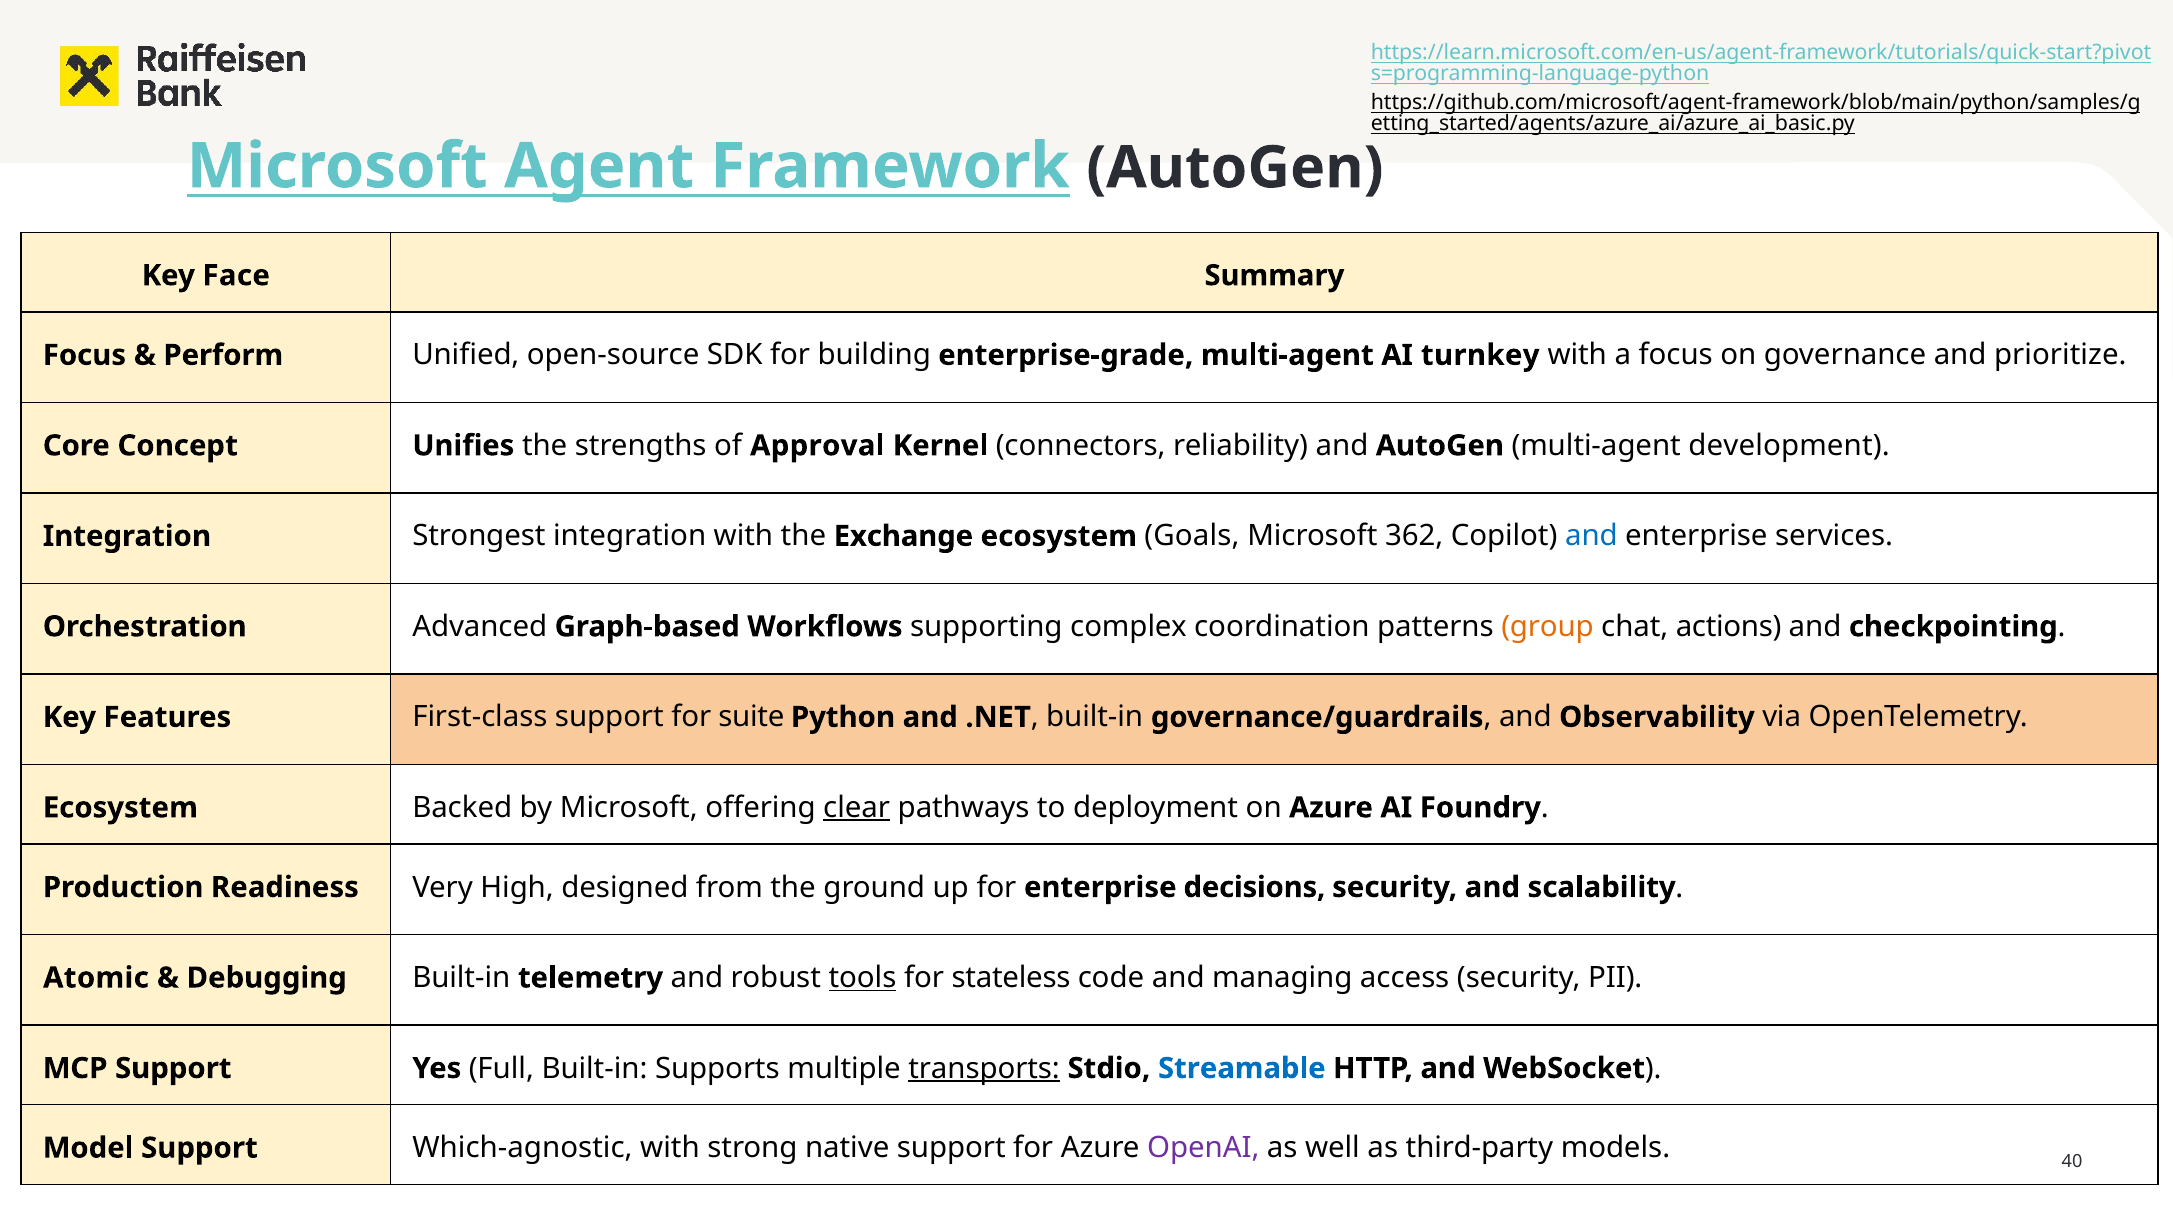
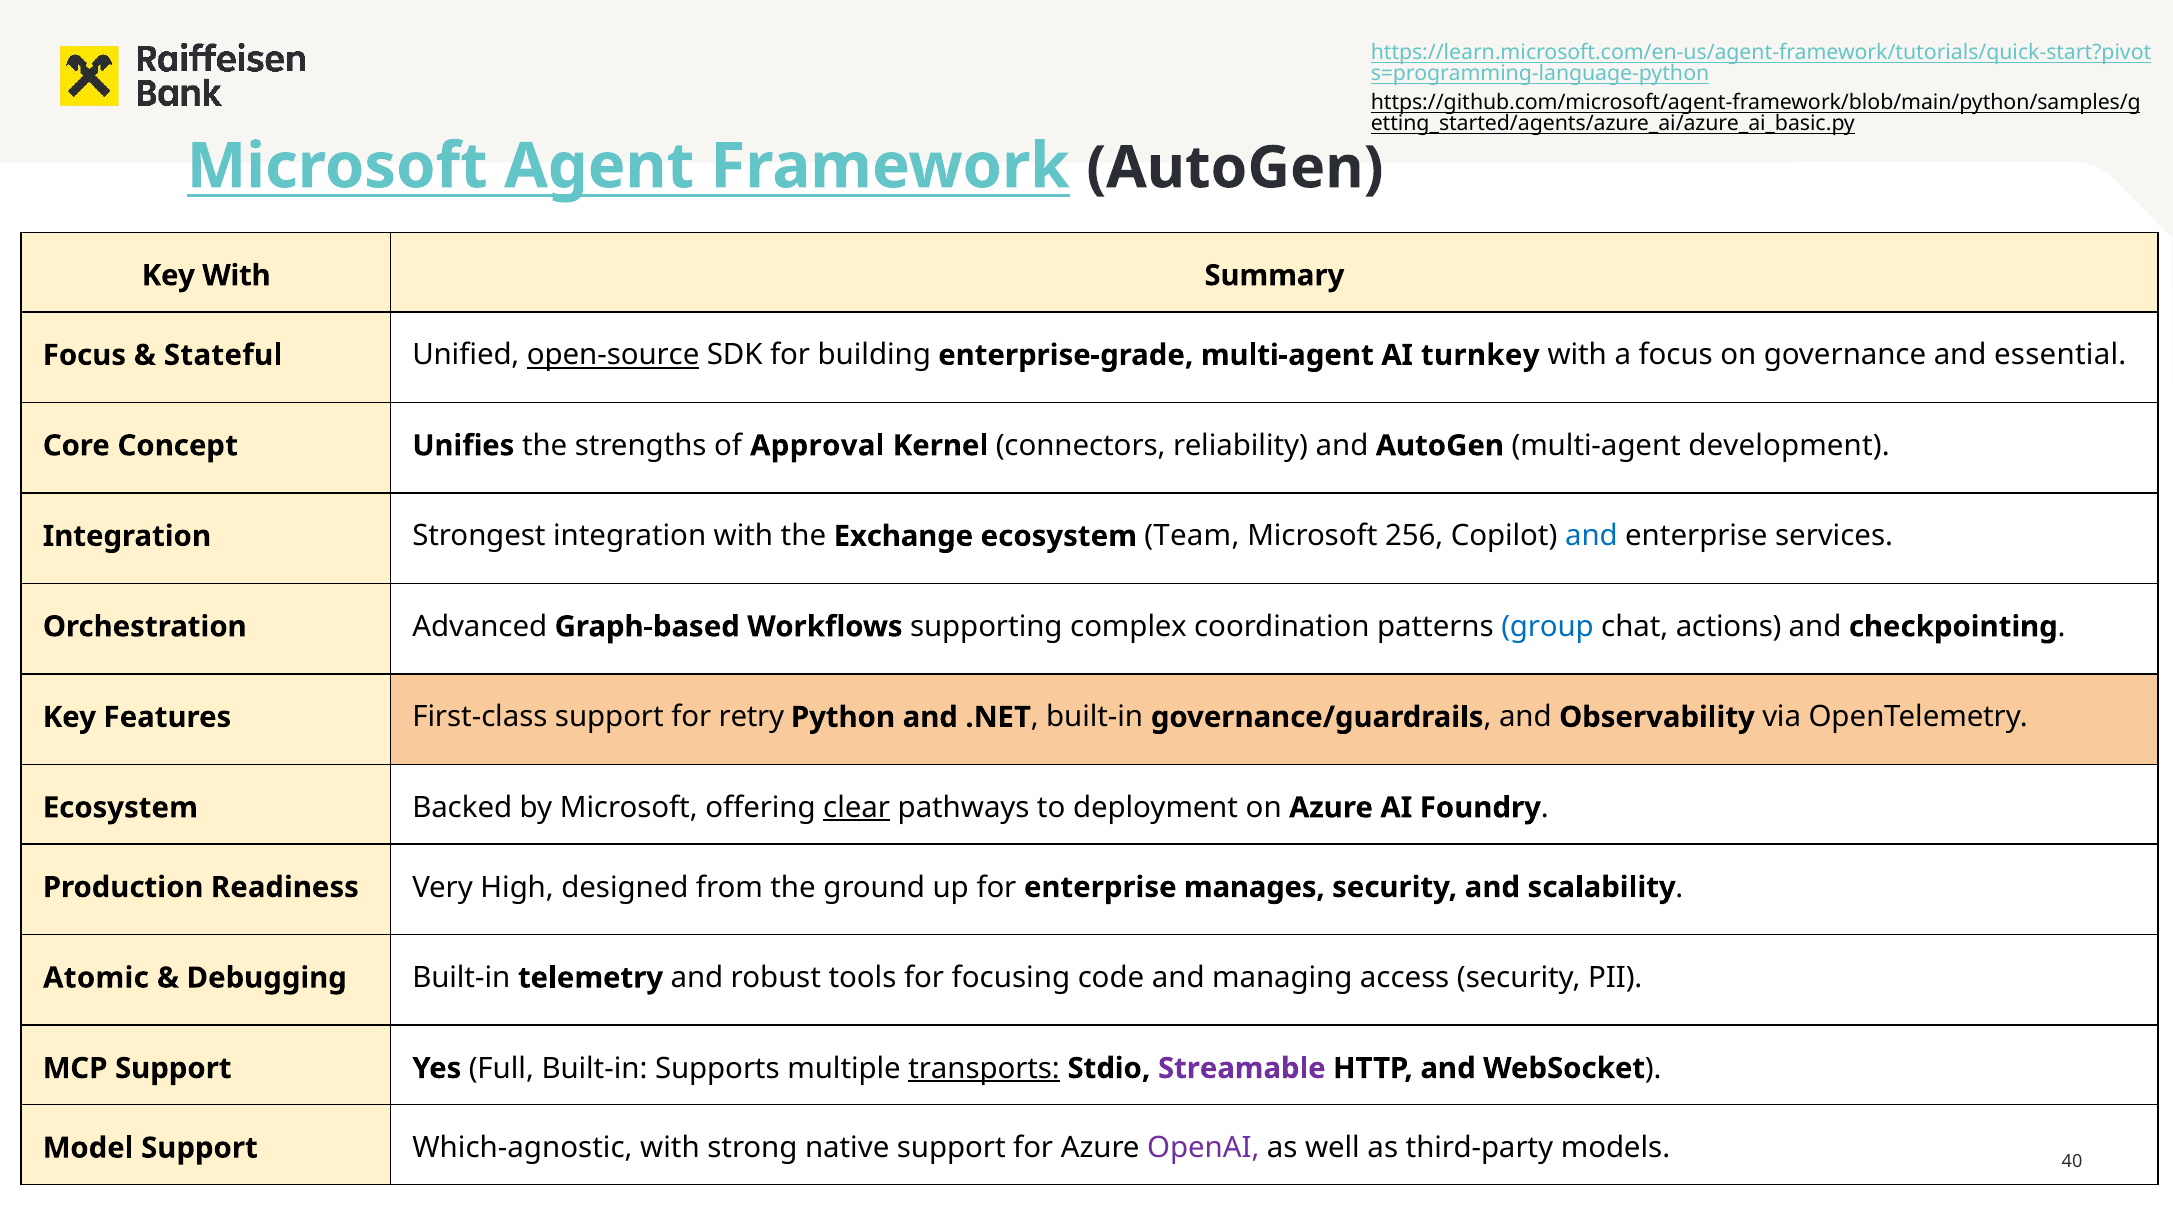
Key Face: Face -> With
Perform: Perform -> Stateful
open-source underline: none -> present
prioritize: prioritize -> essential
Goals: Goals -> Team
362: 362 -> 256
group colour: orange -> blue
suite: suite -> retry
decisions: decisions -> manages
tools underline: present -> none
stateless: stateless -> focusing
Streamable colour: blue -> purple
